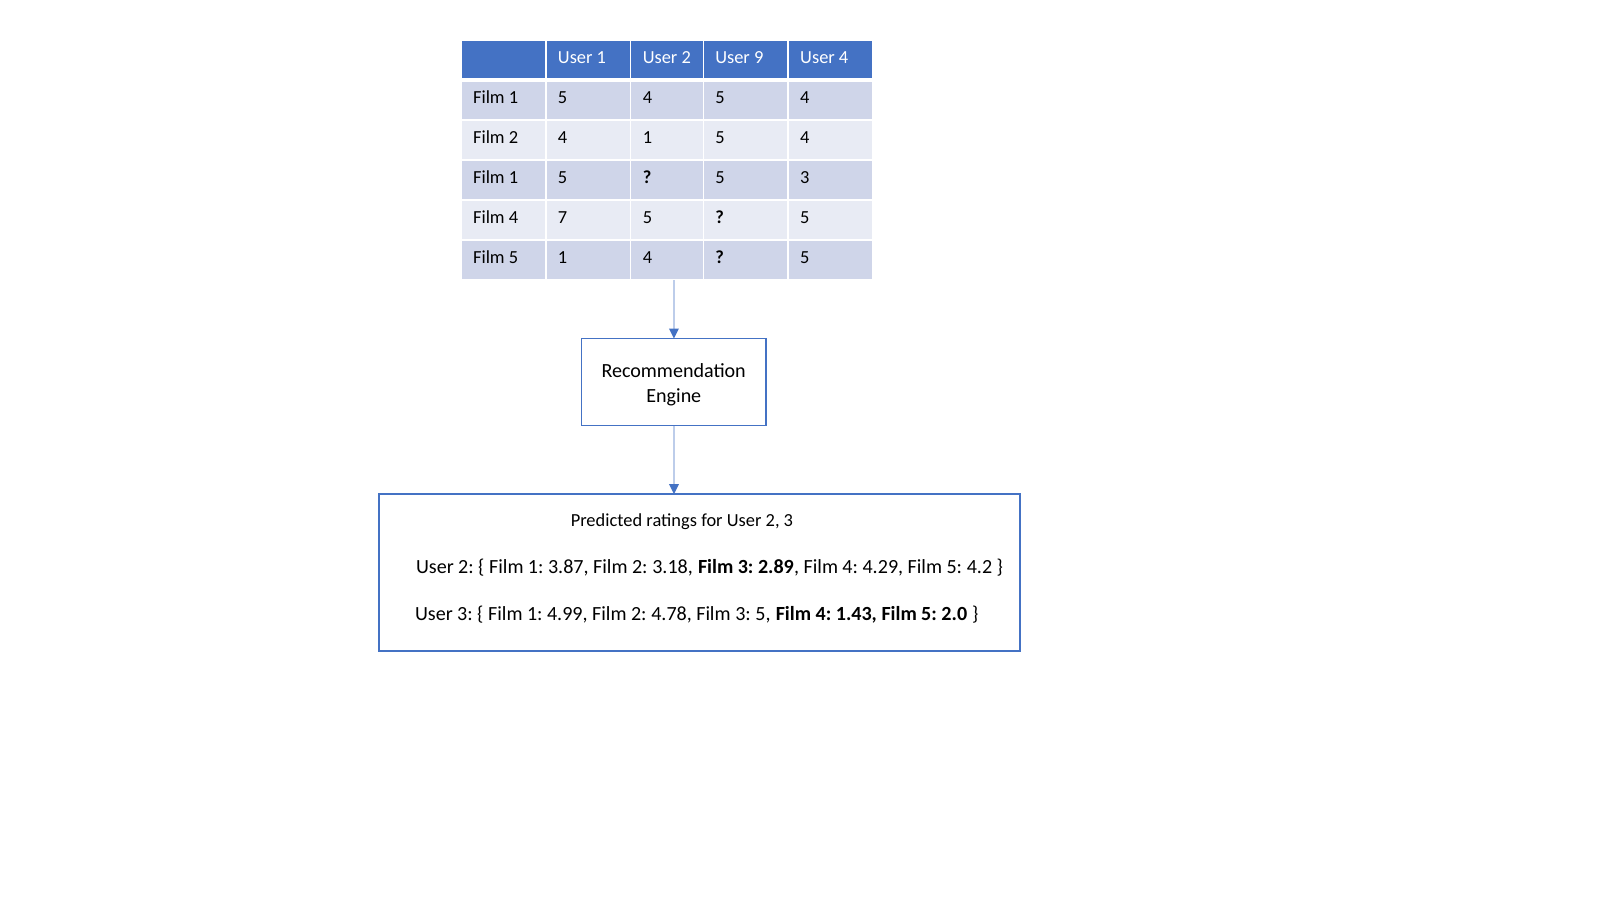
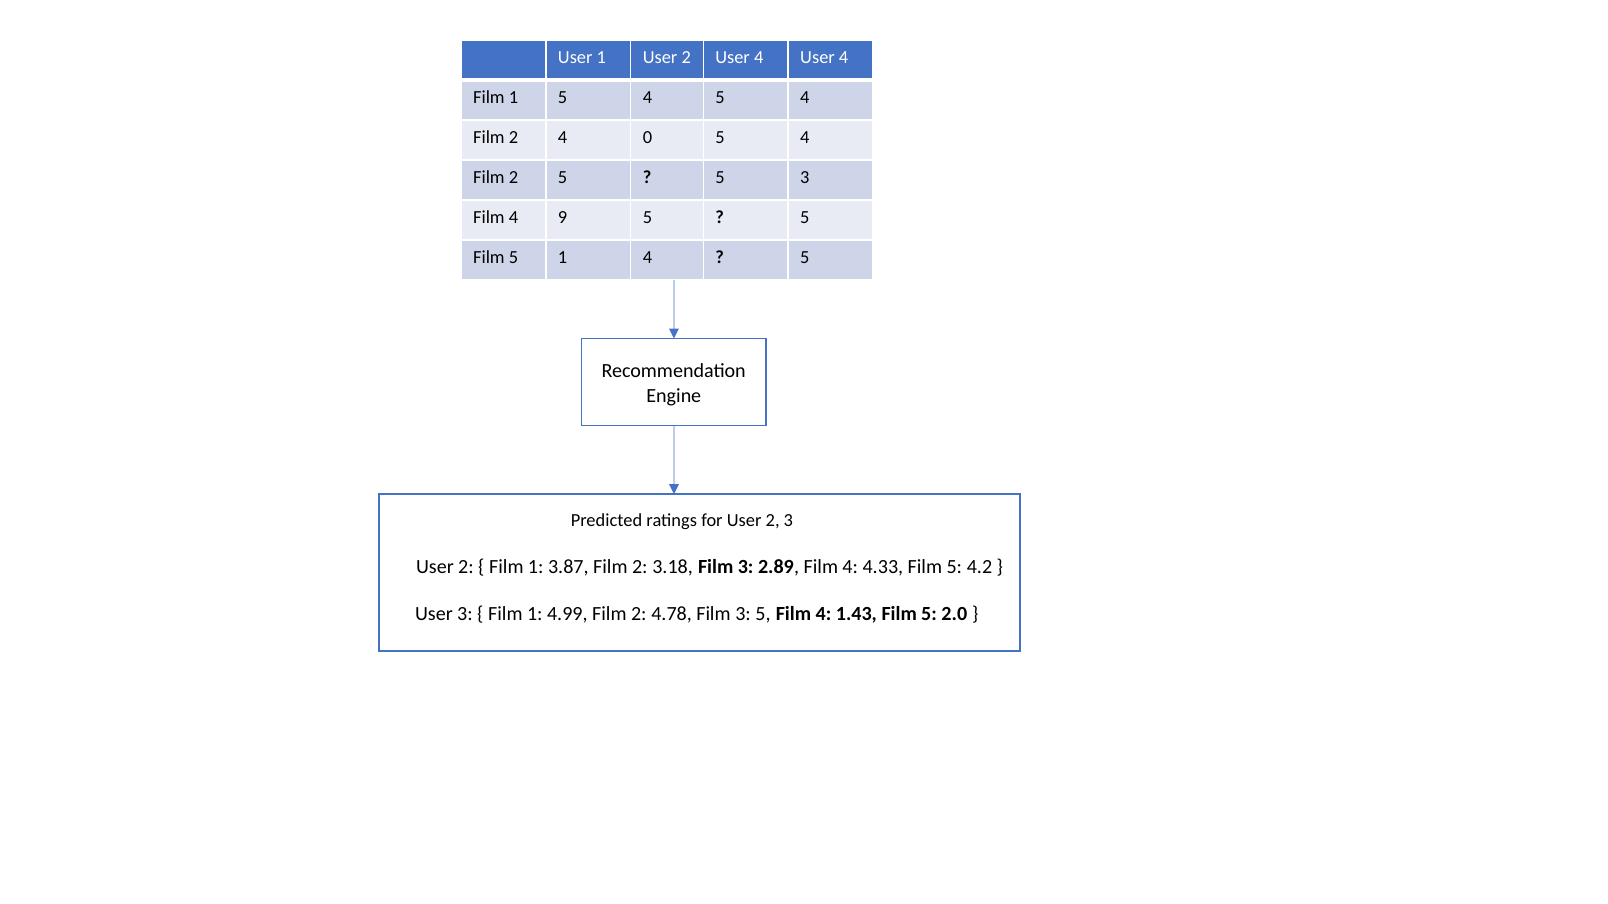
2 User 9: 9 -> 4
4 1: 1 -> 0
1 at (514, 178): 1 -> 2
7: 7 -> 9
4.29: 4.29 -> 4.33
